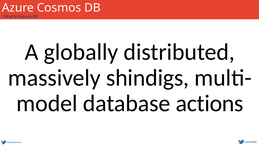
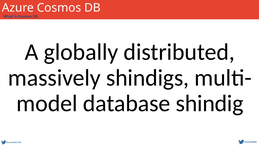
actions: actions -> shindig
